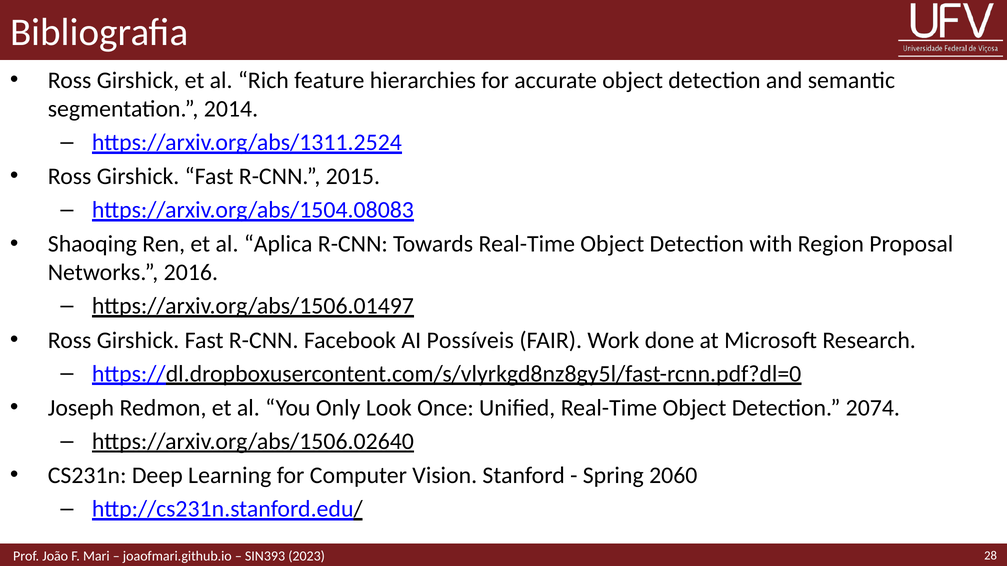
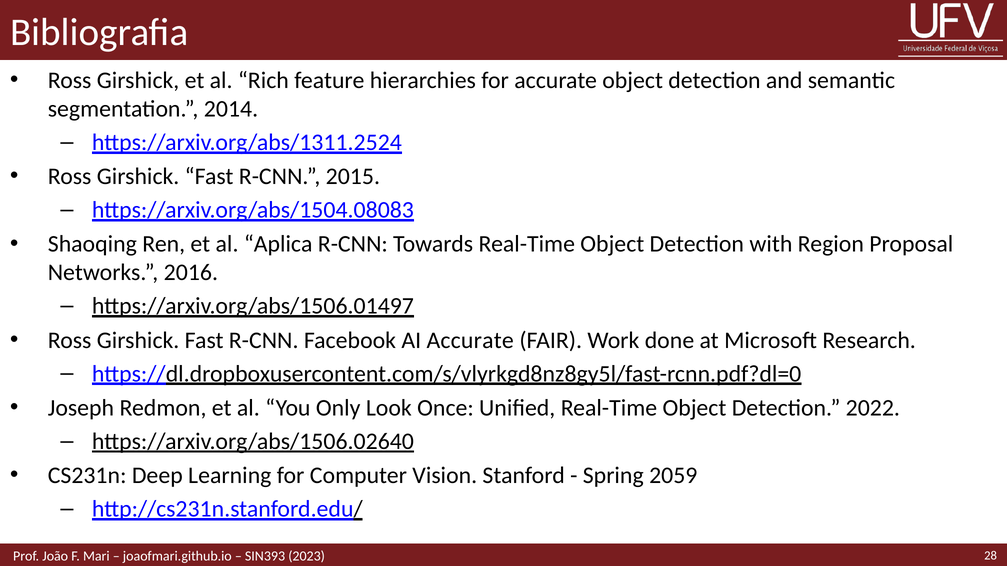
AI Possíveis: Possíveis -> Accurate
2074: 2074 -> 2022
2060: 2060 -> 2059
